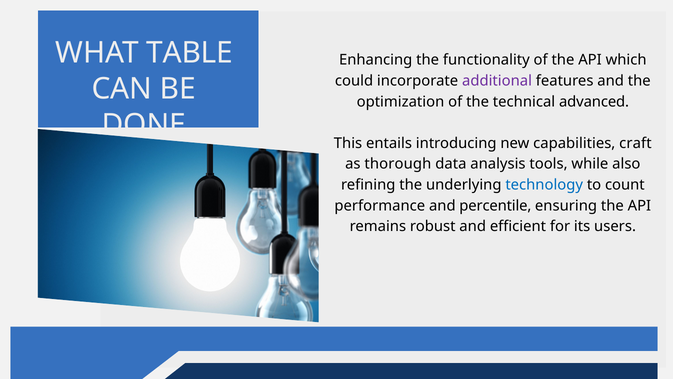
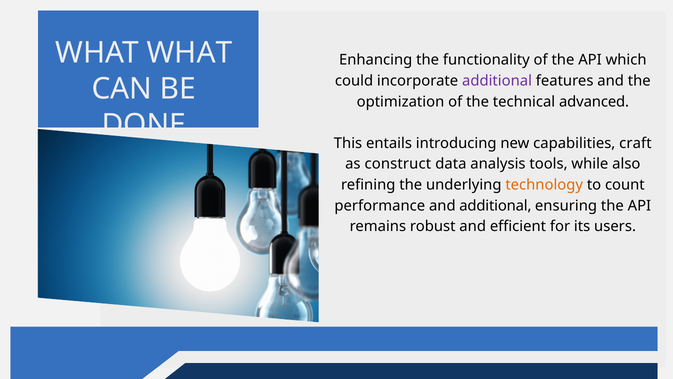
WHAT TABLE: TABLE -> WHAT
thorough: thorough -> construct
technology colour: blue -> orange
and percentile: percentile -> additional
